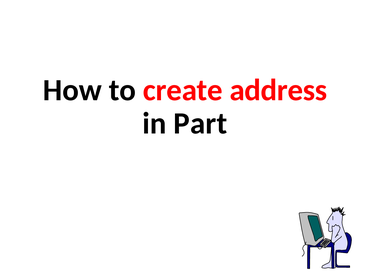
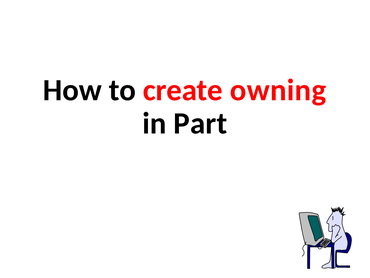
address: address -> owning
